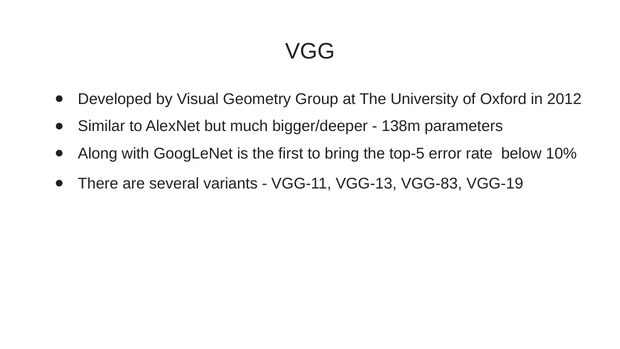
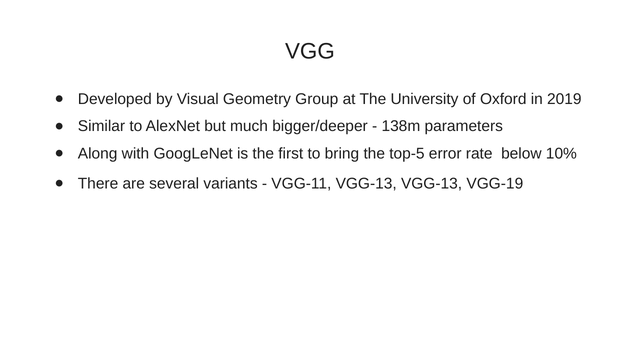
2012: 2012 -> 2019
VGG-13 VGG-83: VGG-83 -> VGG-13
